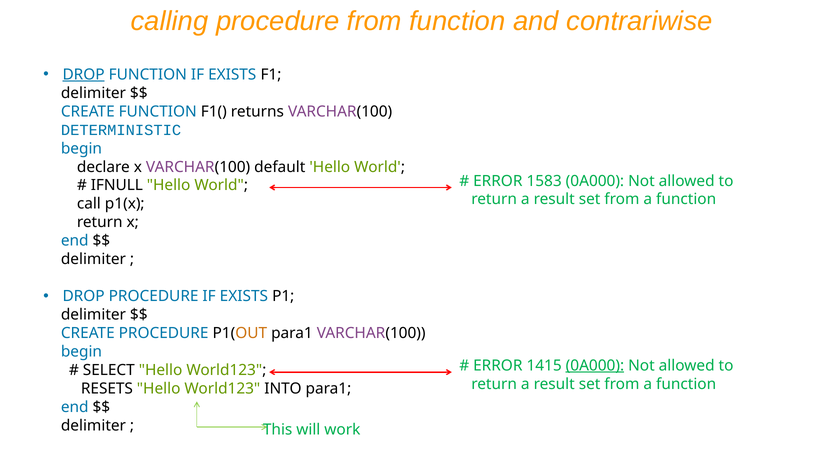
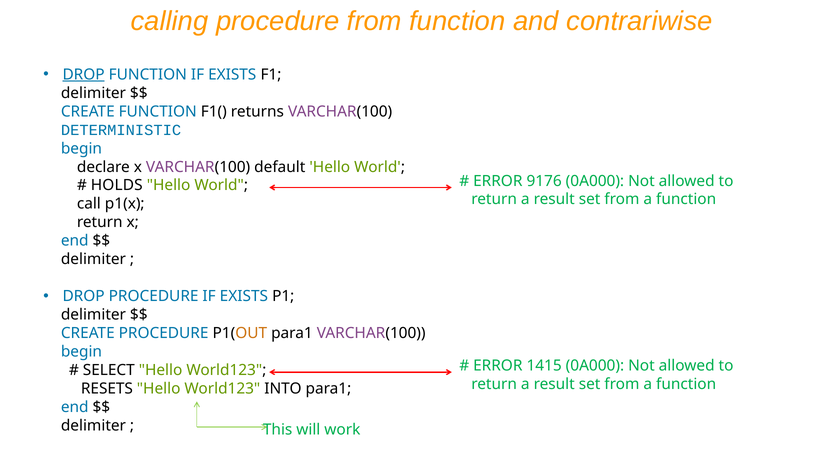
1583: 1583 -> 9176
IFNULL: IFNULL -> HOLDS
0A000 at (595, 366) underline: present -> none
